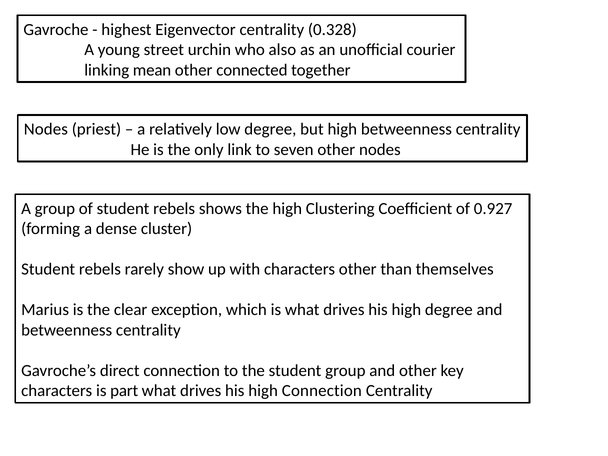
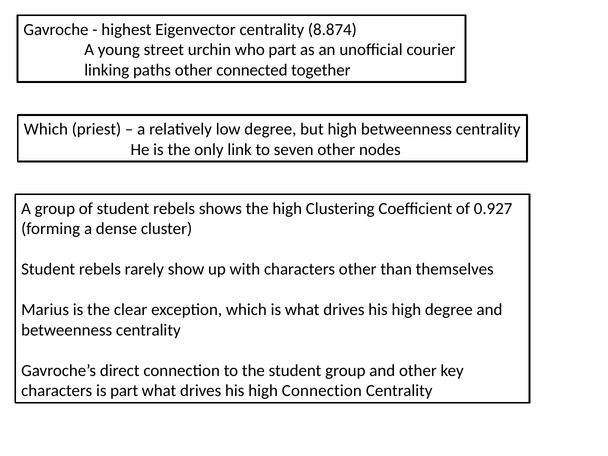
0.328: 0.328 -> 8.874
who also: also -> part
mean: mean -> paths
Nodes at (46, 129): Nodes -> Which
